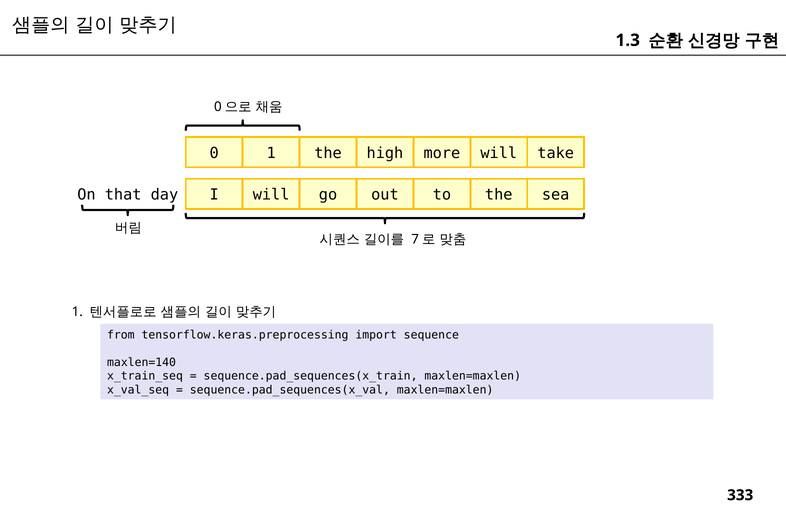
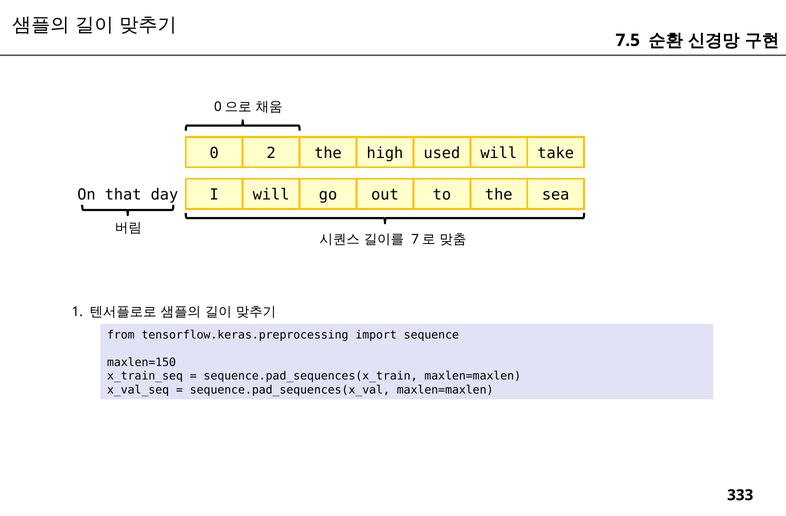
1.3: 1.3 -> 7.5
0 1: 1 -> 2
more: more -> used
maxlen=140: maxlen=140 -> maxlen=150
